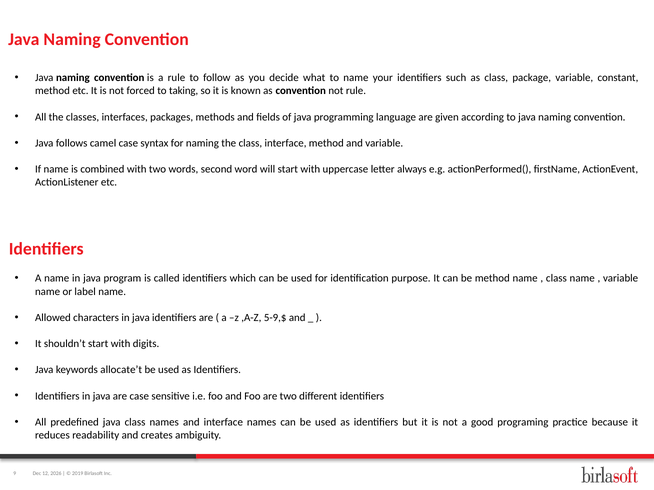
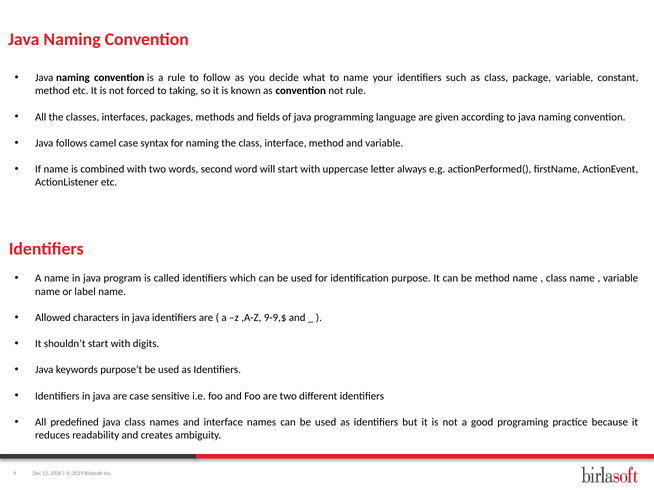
5-9,$: 5-9,$ -> 9-9,$
allocate’t: allocate’t -> purpose’t
